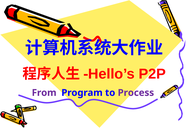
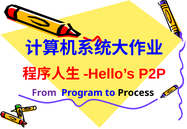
Process colour: purple -> black
